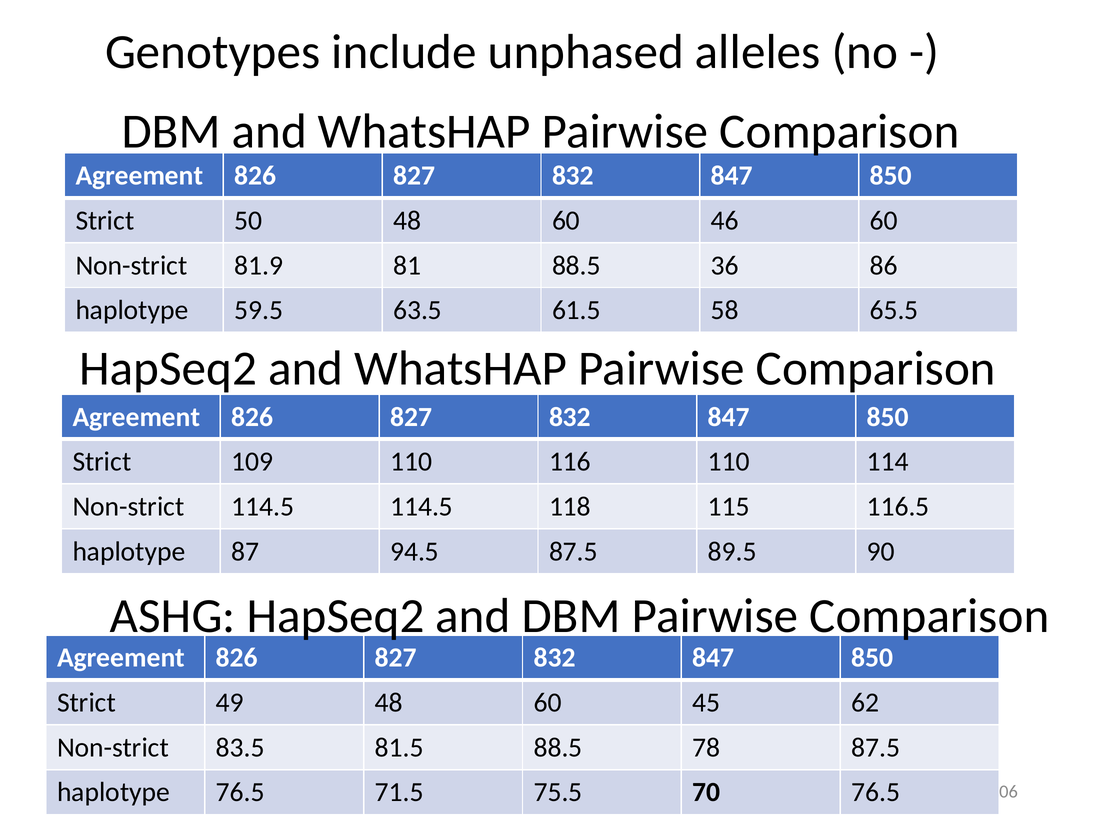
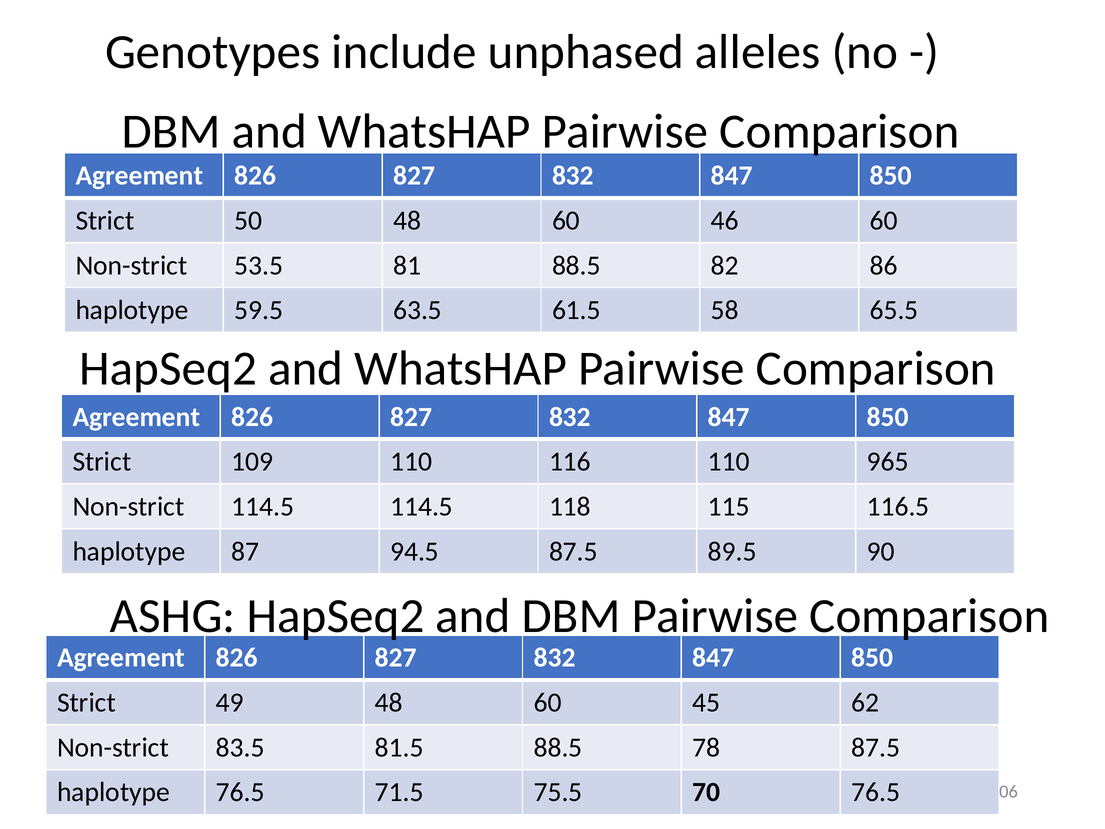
81.9: 81.9 -> 53.5
36: 36 -> 82
114: 114 -> 965
